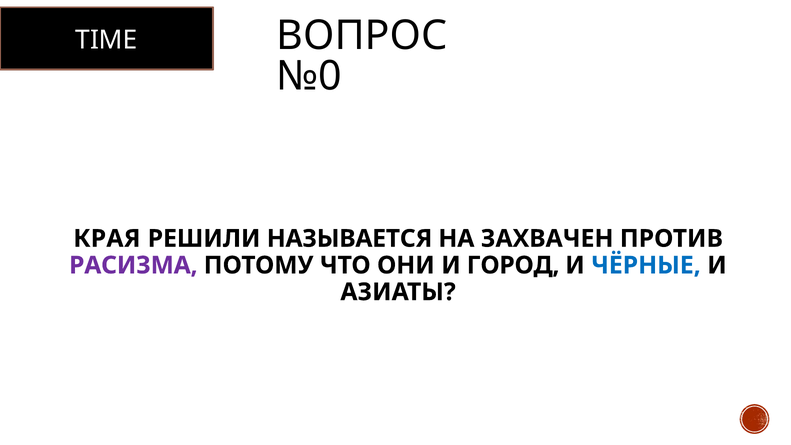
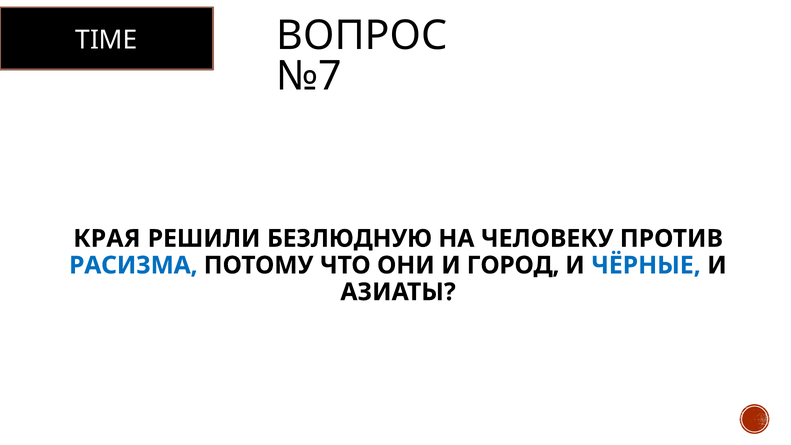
№0: №0 -> №7
НАЗЫВАЕТСЯ: НАЗЫВАЕТСЯ -> БЕЗЛЮДНУЮ
ЗАХВАЧЕН: ЗАХВАЧЕН -> ЧЕЛОВЕКУ
РАСИЗМА colour: purple -> blue
